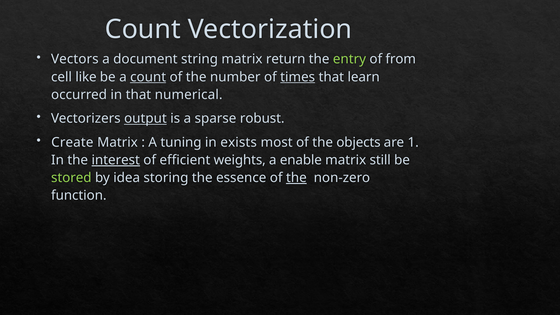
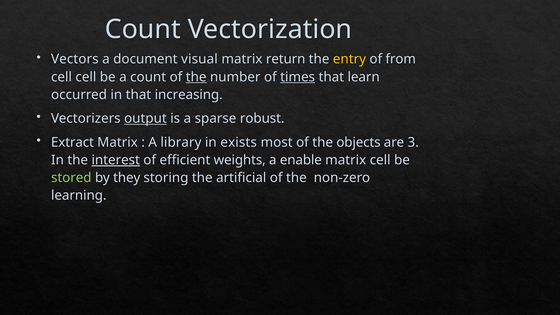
string: string -> visual
entry colour: light green -> yellow
cell like: like -> cell
count at (148, 77) underline: present -> none
the at (196, 77) underline: none -> present
numerical: numerical -> increasing
Create: Create -> Extract
tuning: tuning -> library
1: 1 -> 3
matrix still: still -> cell
idea: idea -> they
essence: essence -> artificial
the at (296, 178) underline: present -> none
function: function -> learning
